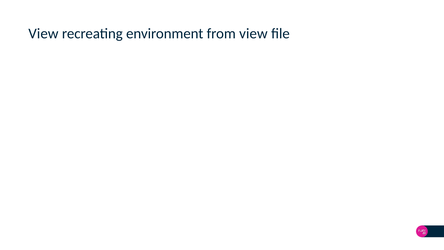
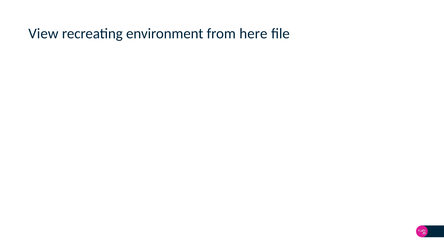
from view: view -> here
